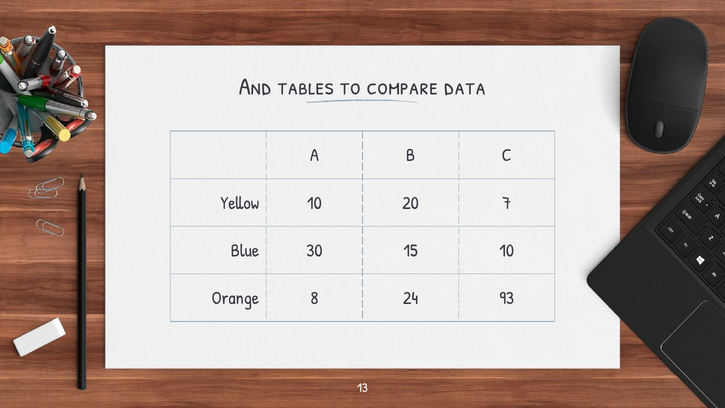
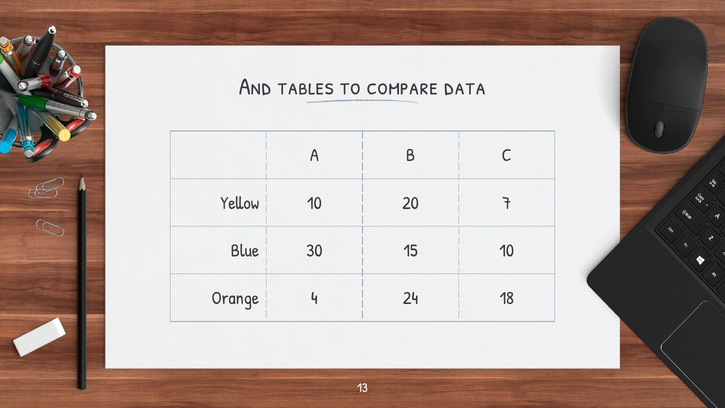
8: 8 -> 4
93: 93 -> 18
